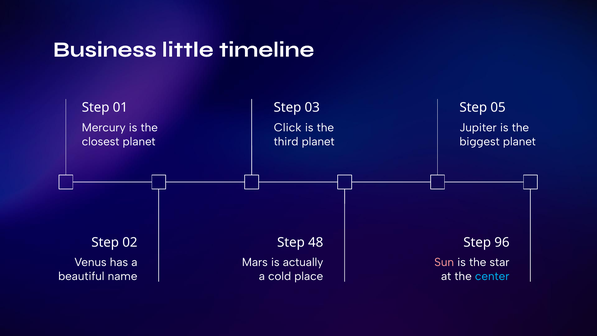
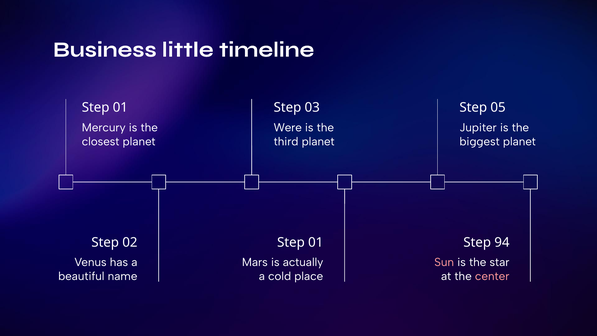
Click: Click -> Were
48 at (316, 242): 48 -> 01
96: 96 -> 94
center colour: light blue -> pink
